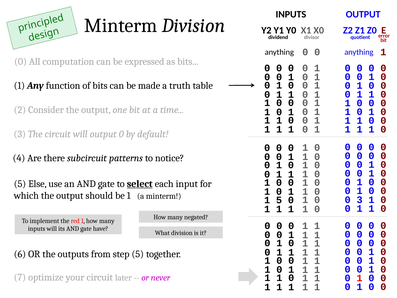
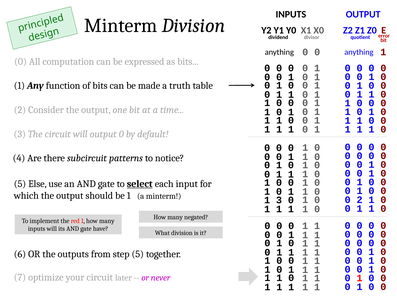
3 at (360, 200): 3 -> 2
1 5: 5 -> 3
